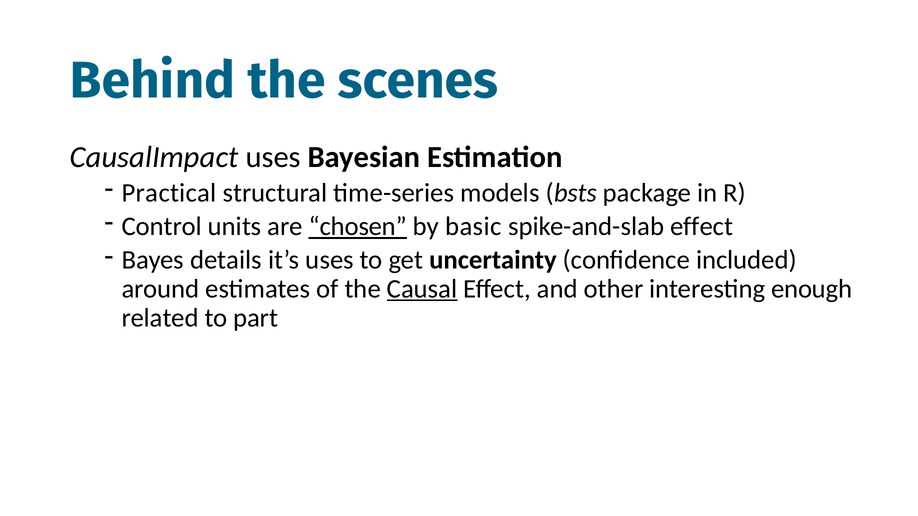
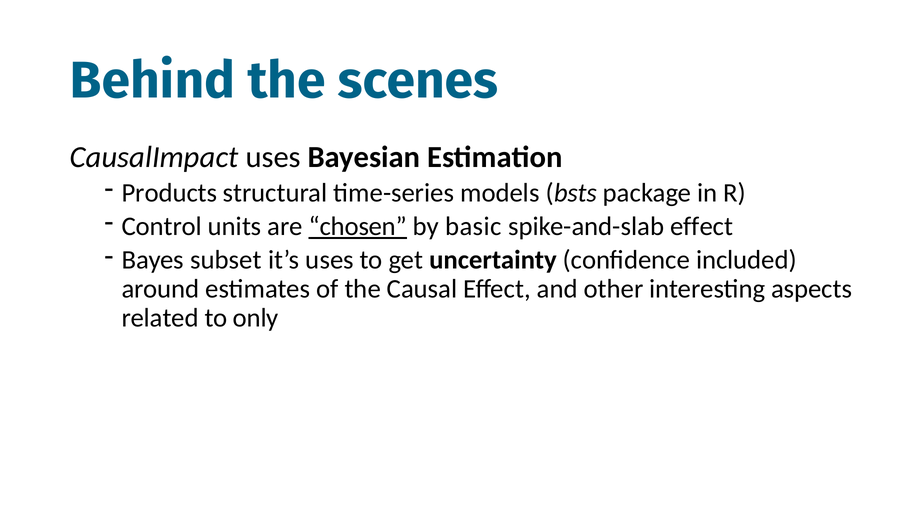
Practical: Practical -> Products
details: details -> subset
Causal underline: present -> none
enough: enough -> aspects
part: part -> only
